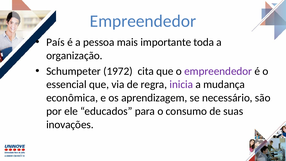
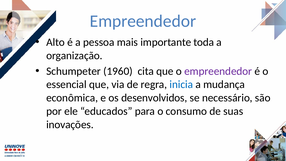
País: País -> Alto
1972: 1972 -> 1960
inicia colour: purple -> blue
aprendizagem: aprendizagem -> desenvolvidos
